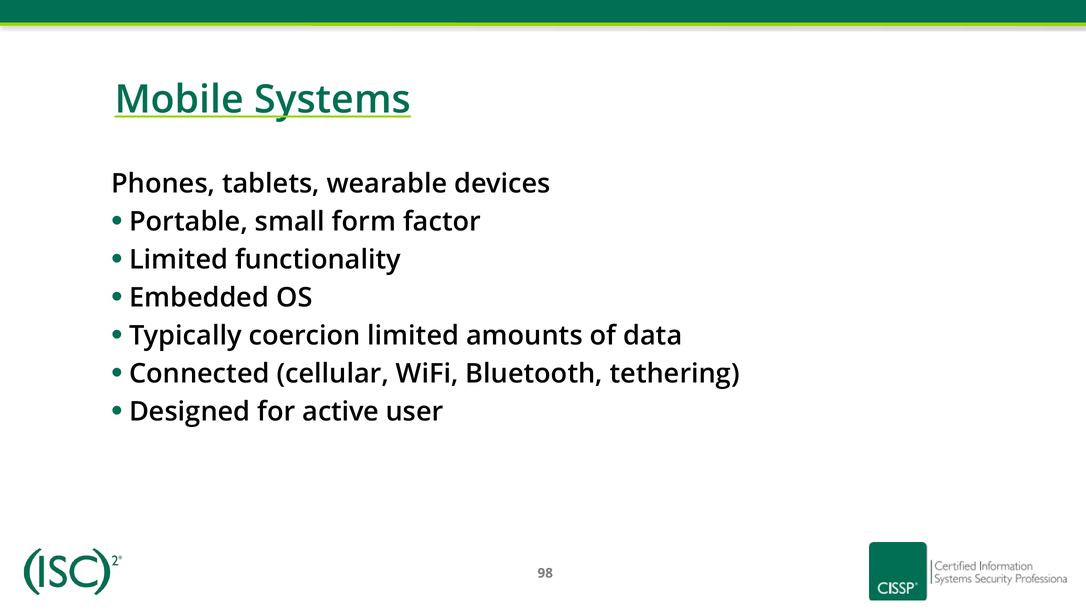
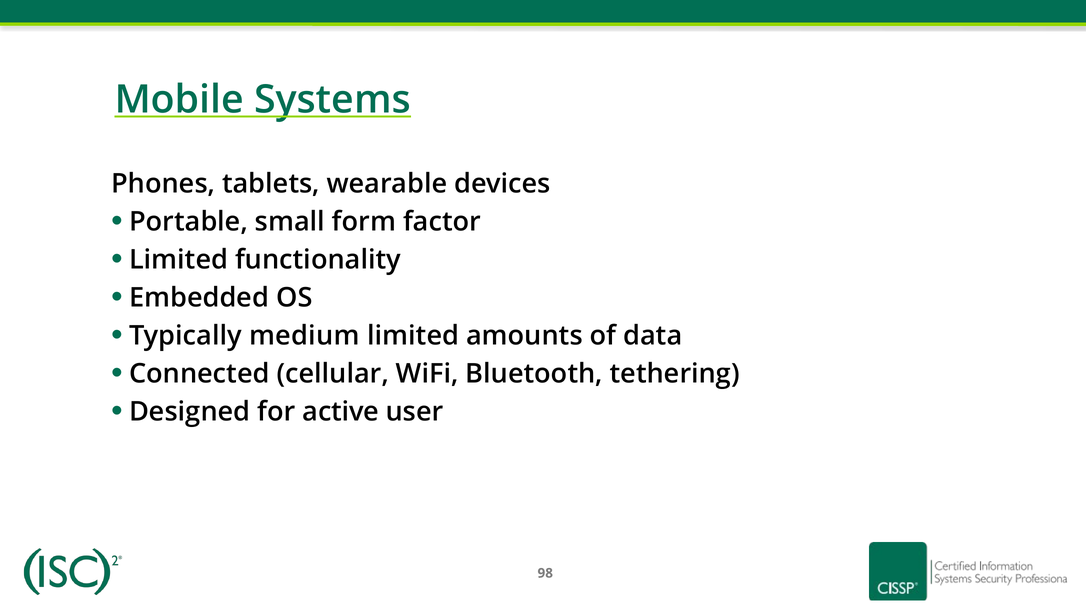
coercion: coercion -> medium
